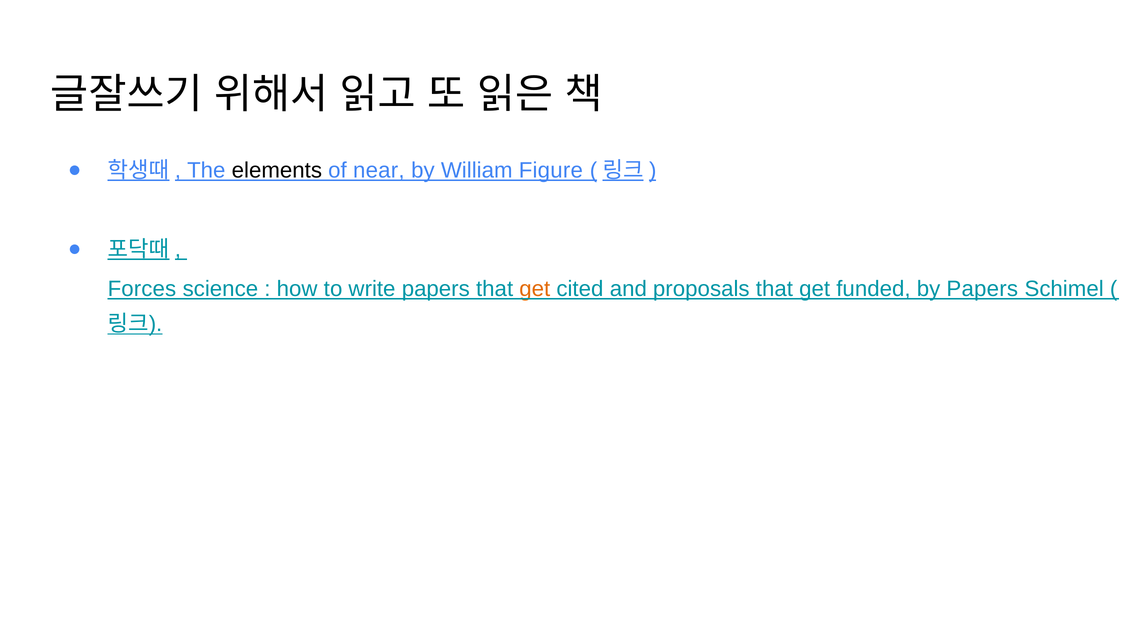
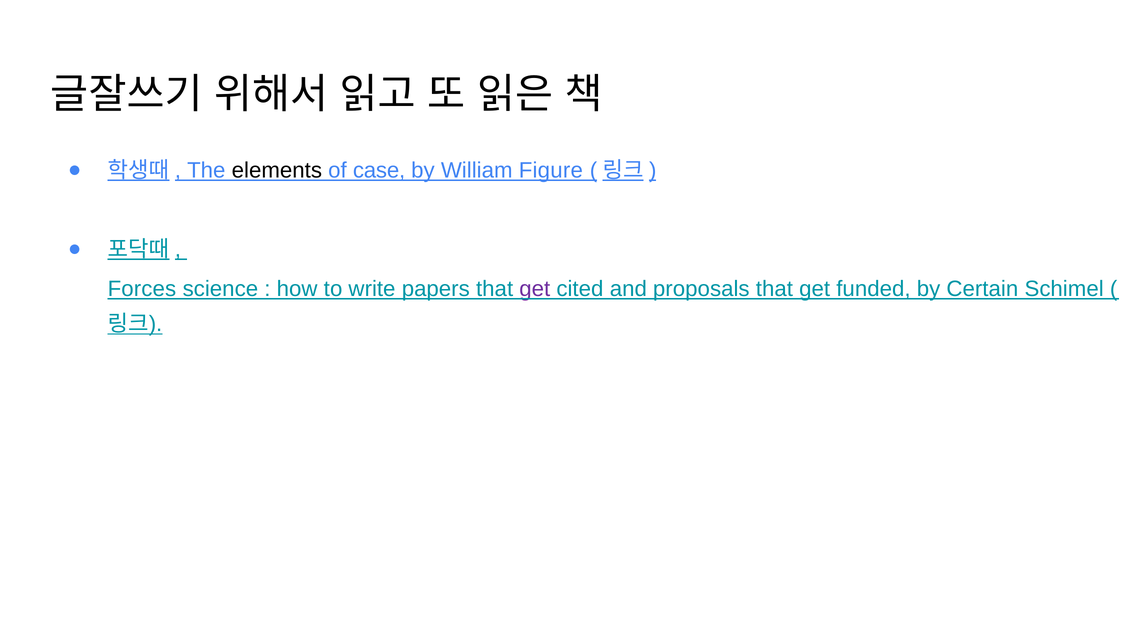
near: near -> case
get at (535, 289) colour: orange -> purple
by Papers: Papers -> Certain
